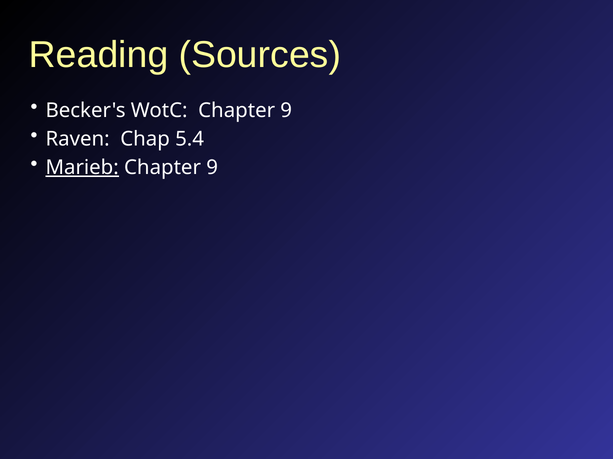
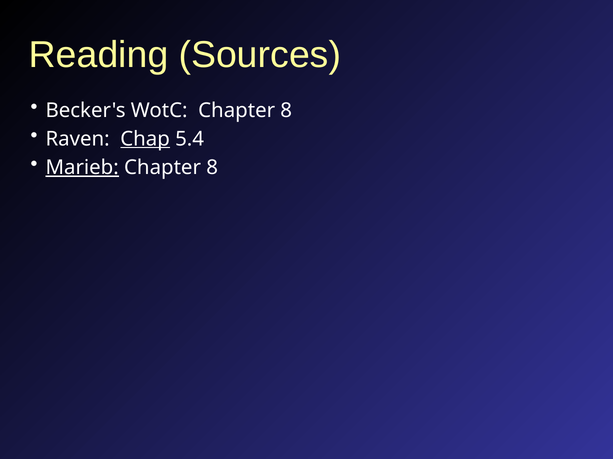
WotC Chapter 9: 9 -> 8
Chap underline: none -> present
9 at (212, 168): 9 -> 8
